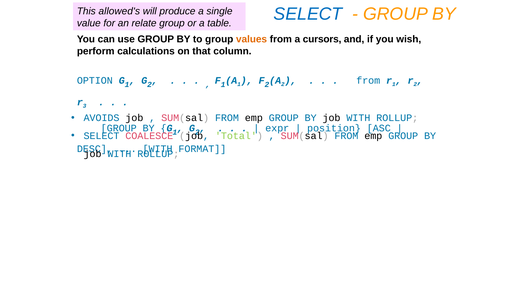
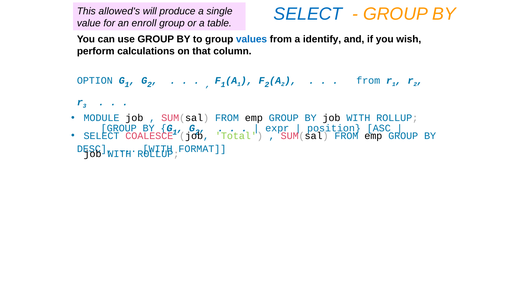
relate: relate -> enroll
values colour: orange -> blue
cursors: cursors -> identify
AVOIDS: AVOIDS -> MODULE
